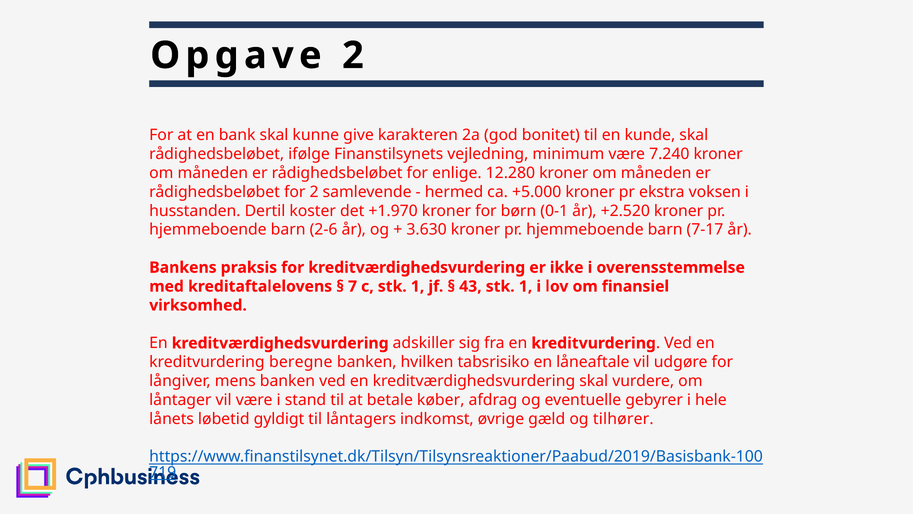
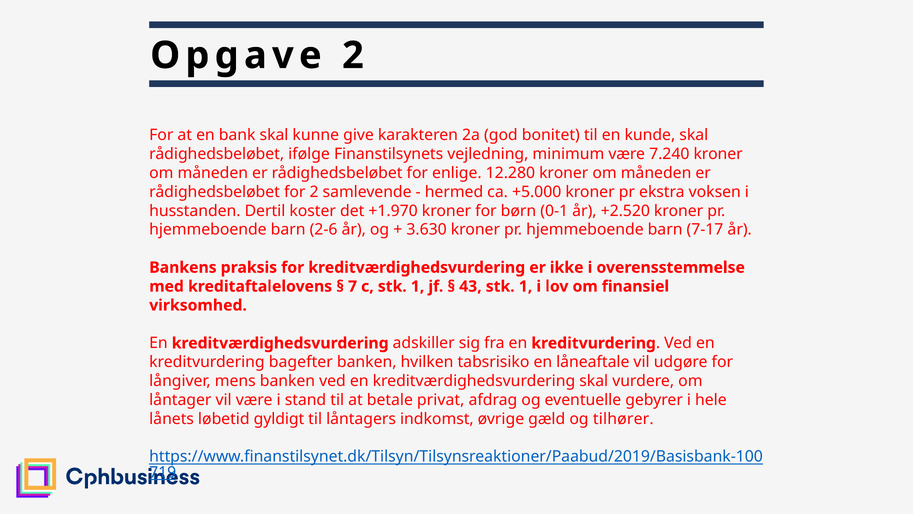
beregne: beregne -> bagefter
køber: køber -> privat
